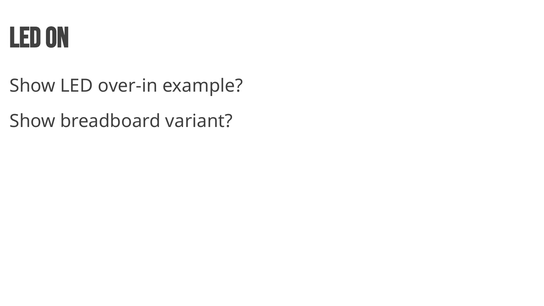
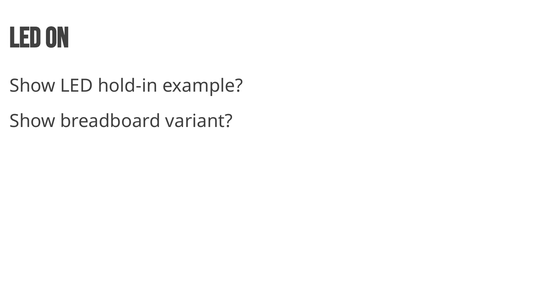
over-in: over-in -> hold-in
